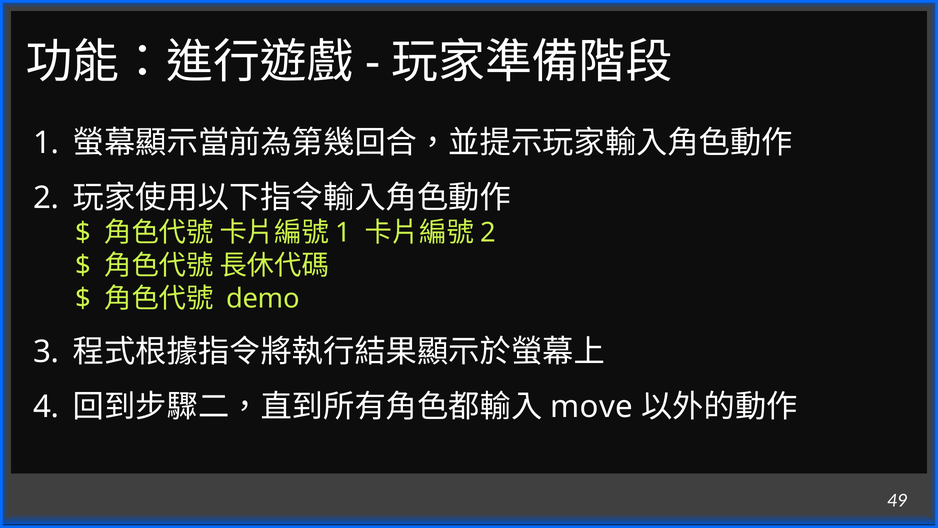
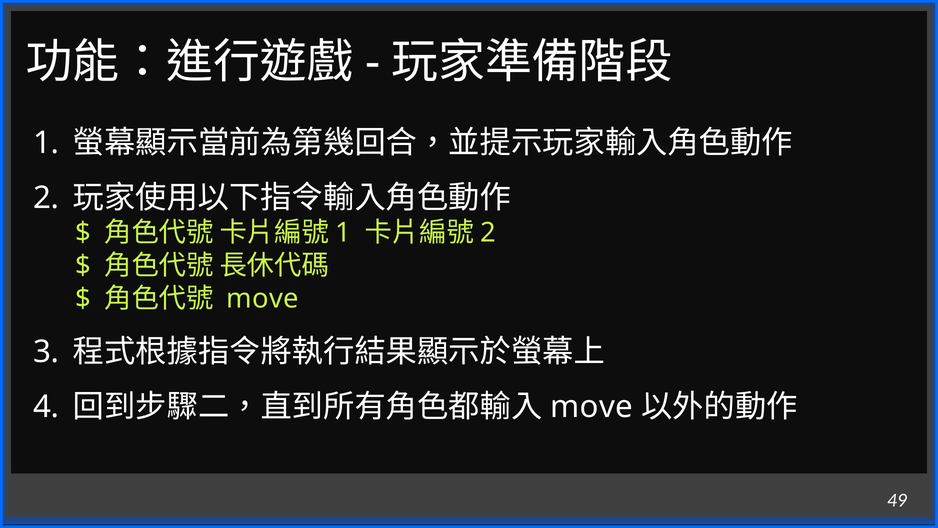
demo at (263, 298): demo -> move
